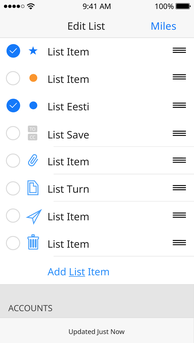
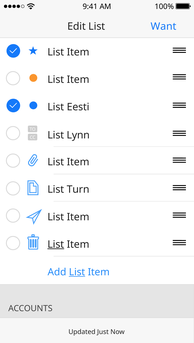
Miles: Miles -> Want
Save: Save -> Lynn
List at (56, 245) underline: none -> present
